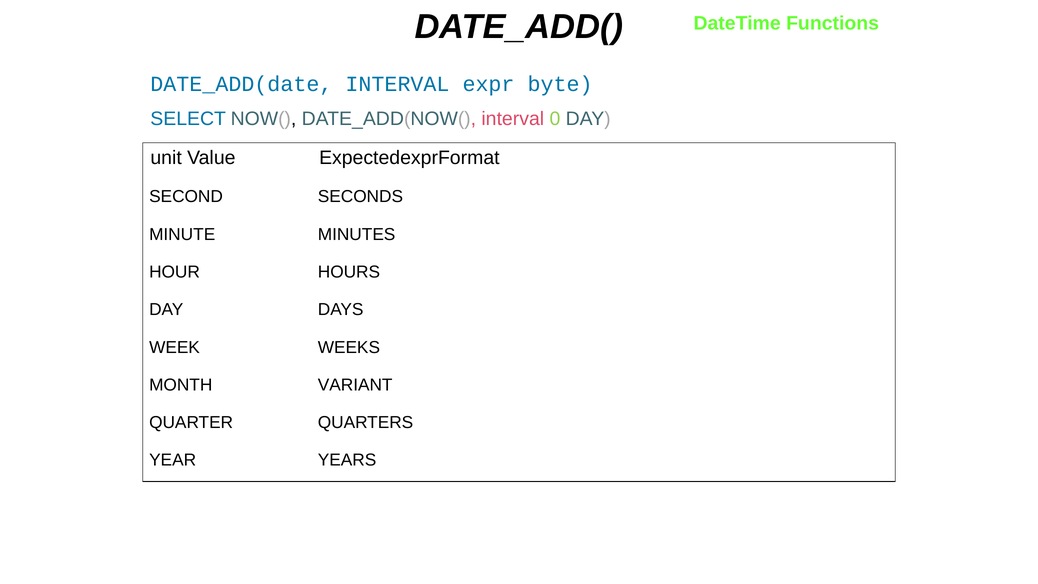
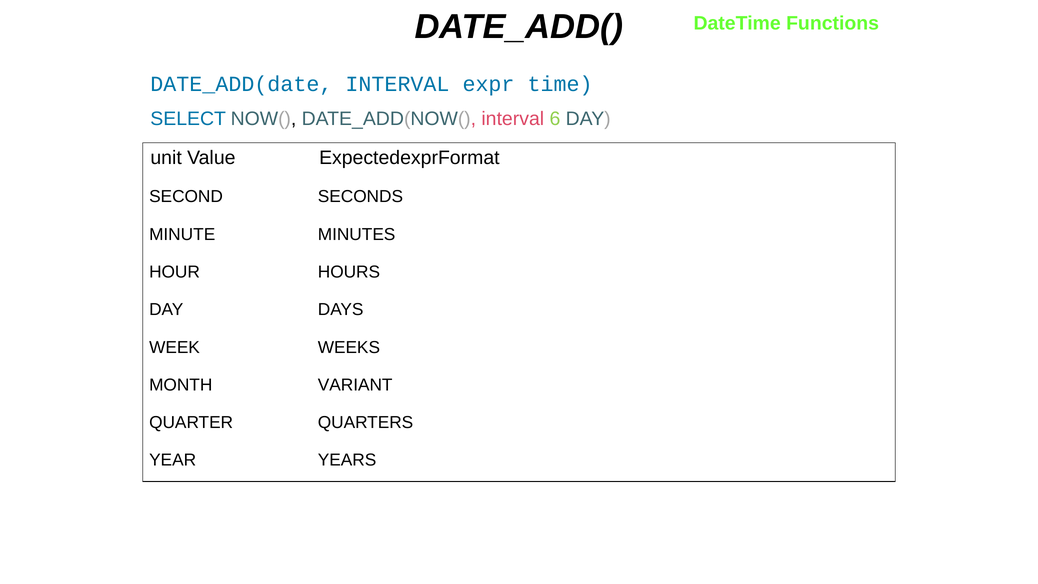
byte: byte -> time
0: 0 -> 6
